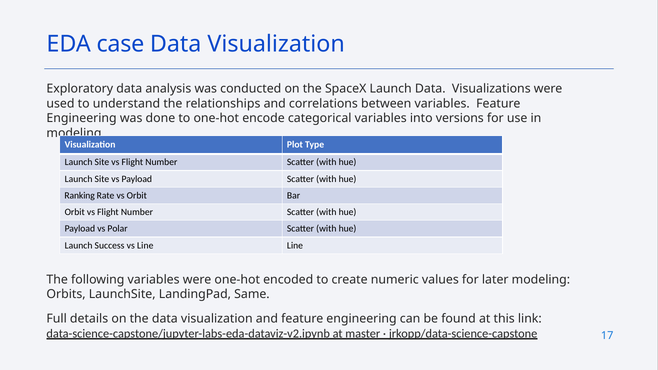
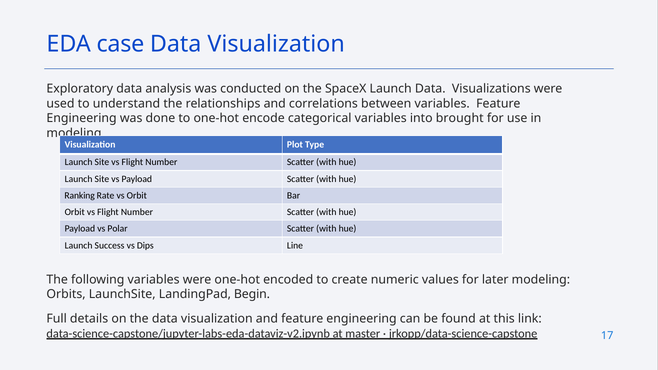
versions: versions -> brought
vs Line: Line -> Dips
Same: Same -> Begin
